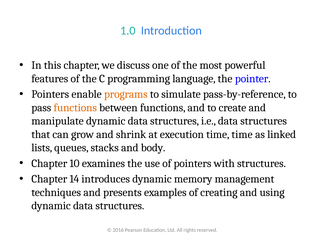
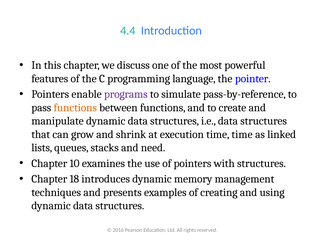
1.0: 1.0 -> 4.4
programs colour: orange -> purple
body: body -> need
14: 14 -> 18
